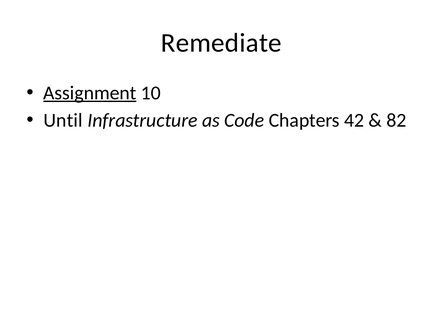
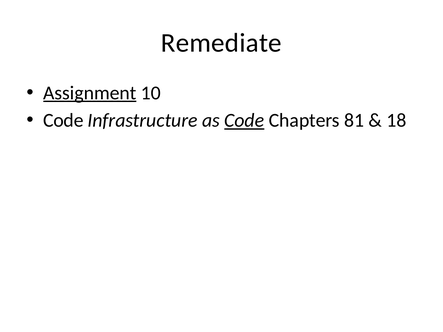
Until at (63, 121): Until -> Code
Code at (244, 121) underline: none -> present
42: 42 -> 81
82: 82 -> 18
